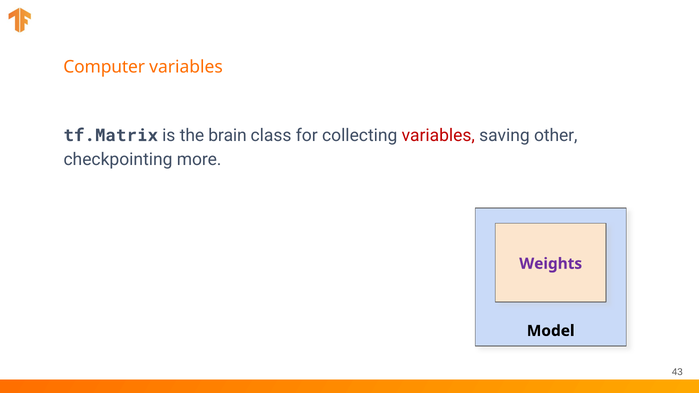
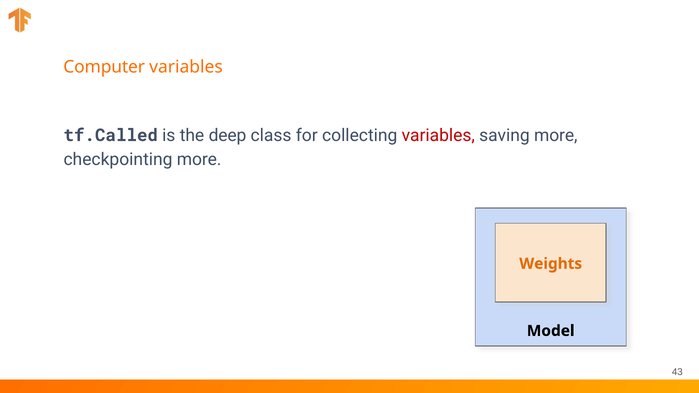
tf.Matrix: tf.Matrix -> tf.Called
brain: brain -> deep
saving other: other -> more
Weights colour: purple -> orange
